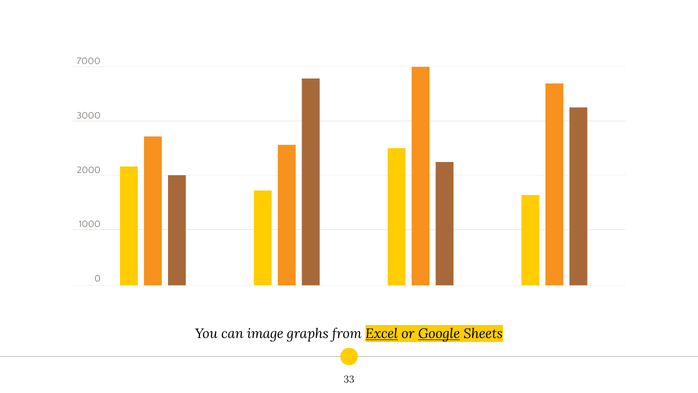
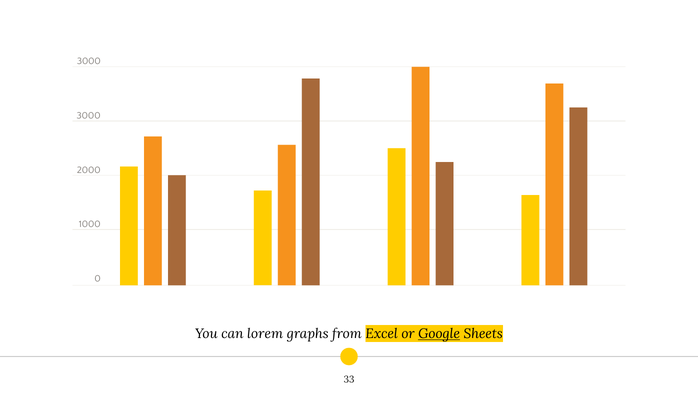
7000 at (89, 61): 7000 -> 3000
image: image -> lorem
Excel underline: present -> none
